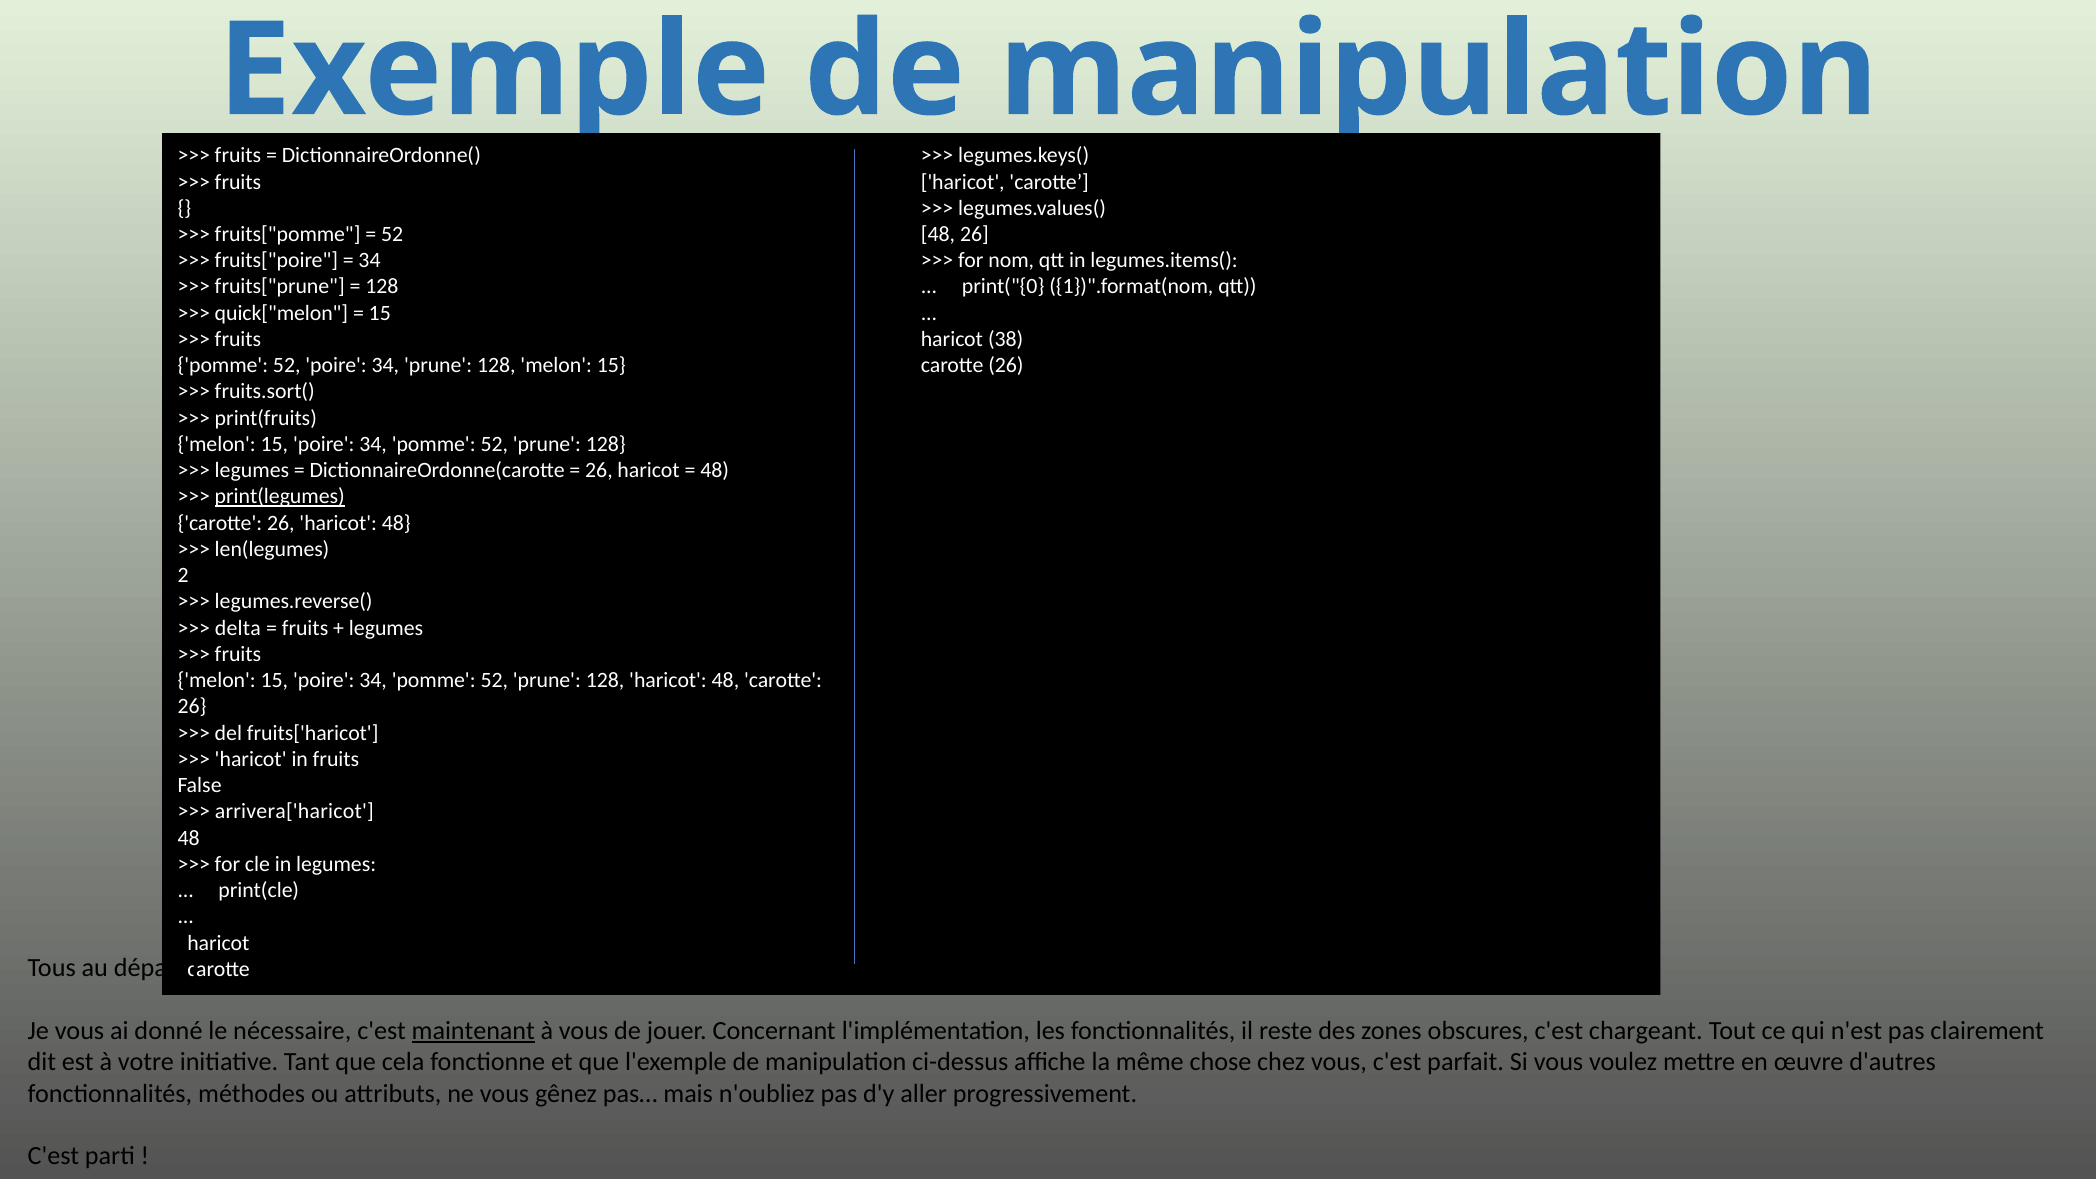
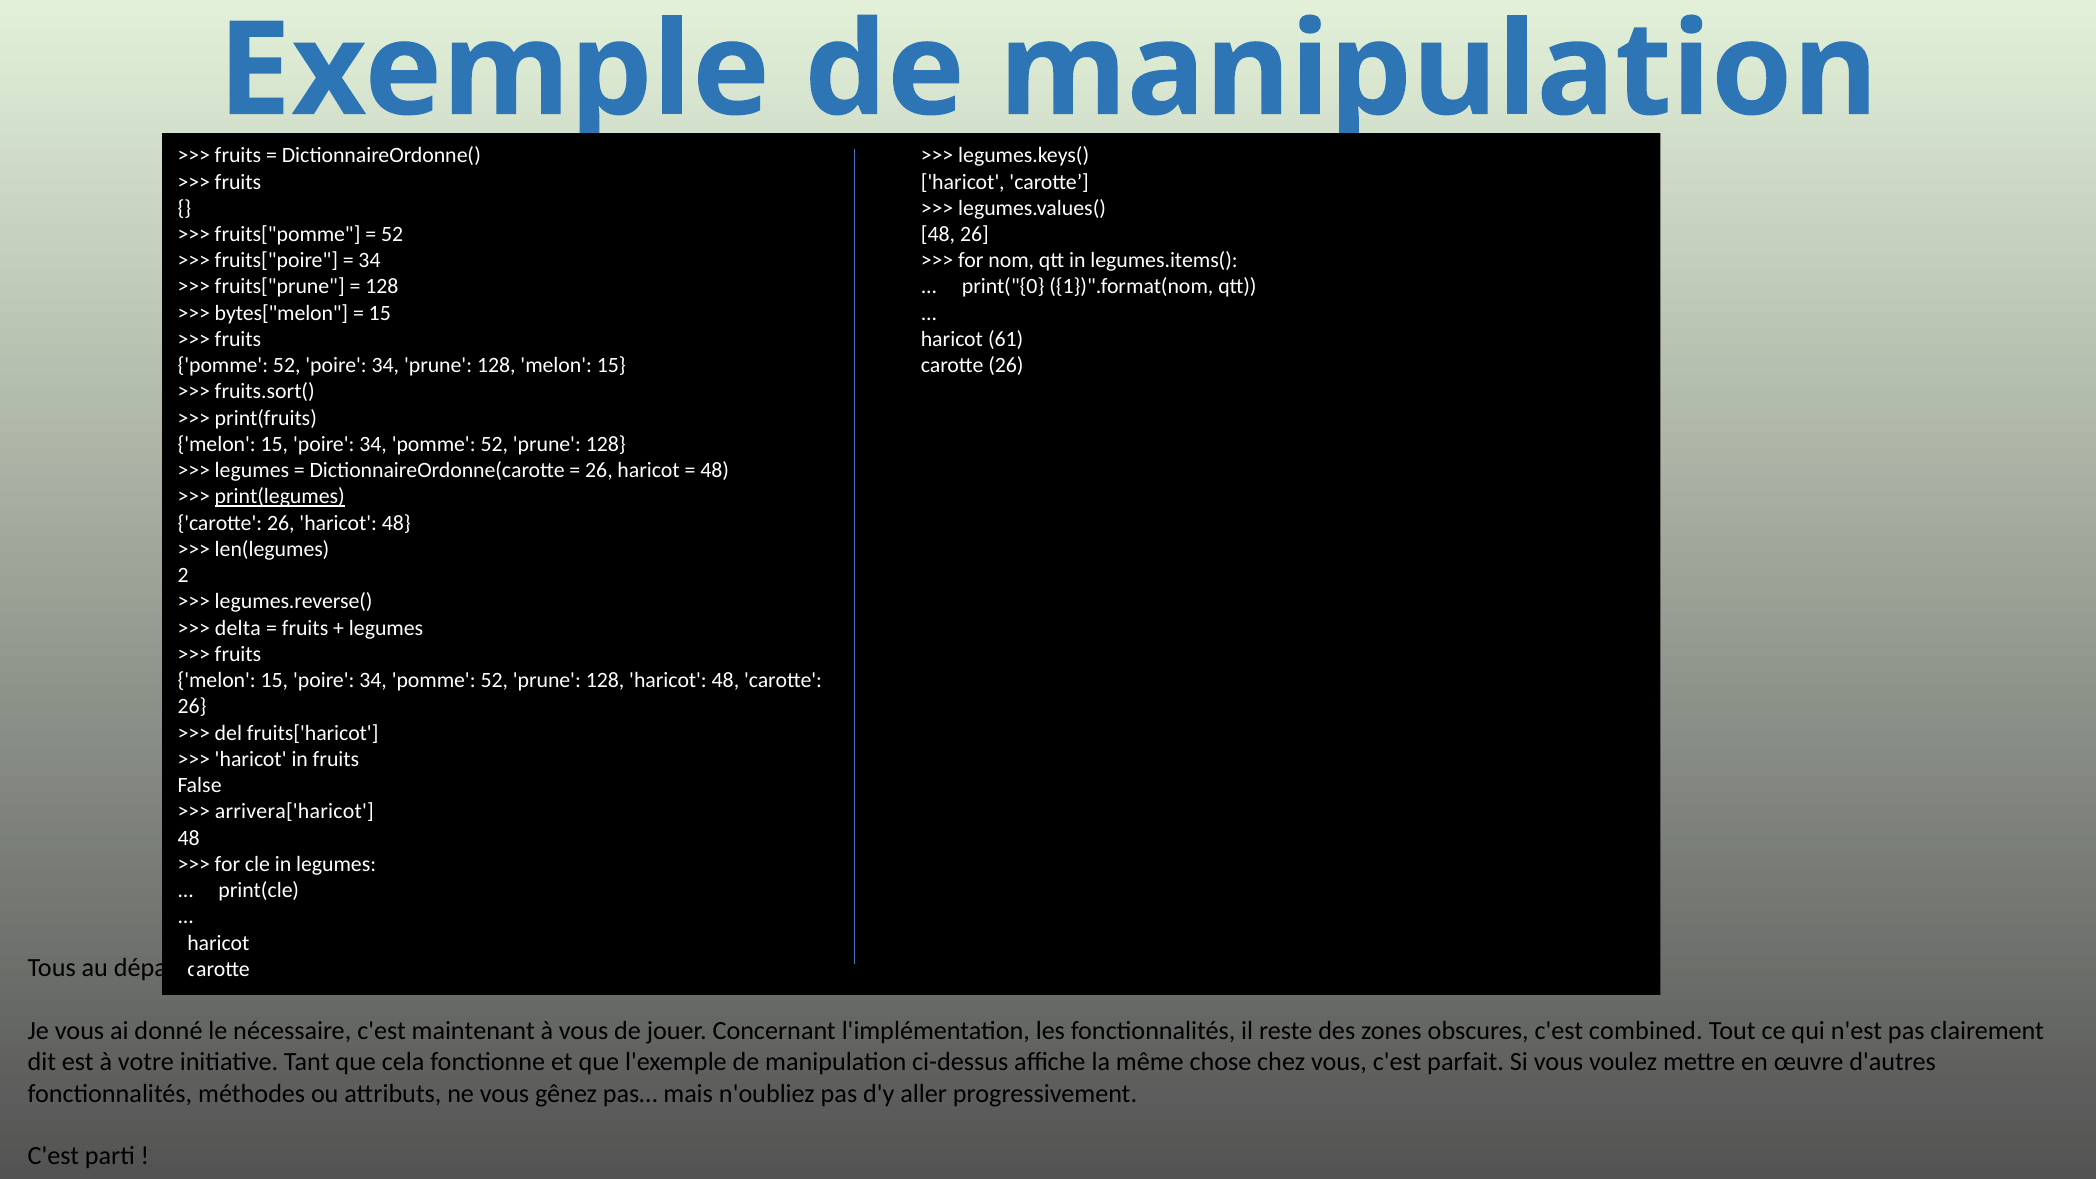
quick["melon: quick["melon -> bytes["melon
38: 38 -> 61
maintenant underline: present -> none
chargeant: chargeant -> combined
